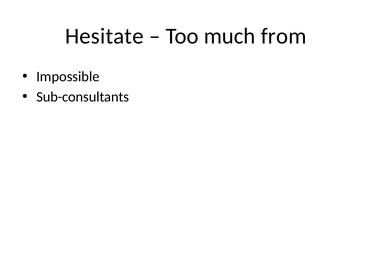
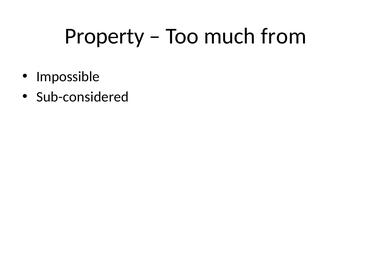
Hesitate: Hesitate -> Property
Sub-consultants: Sub-consultants -> Sub-considered
